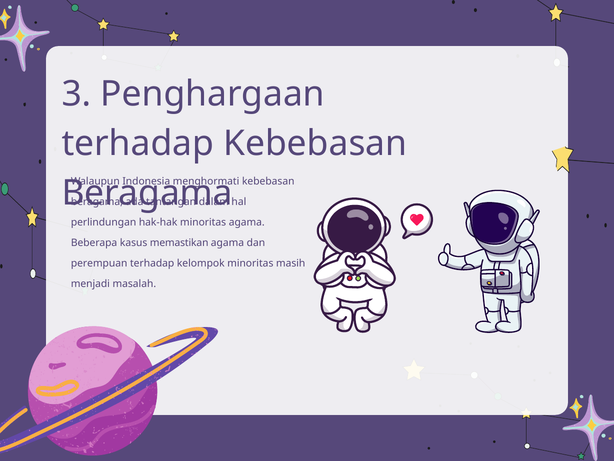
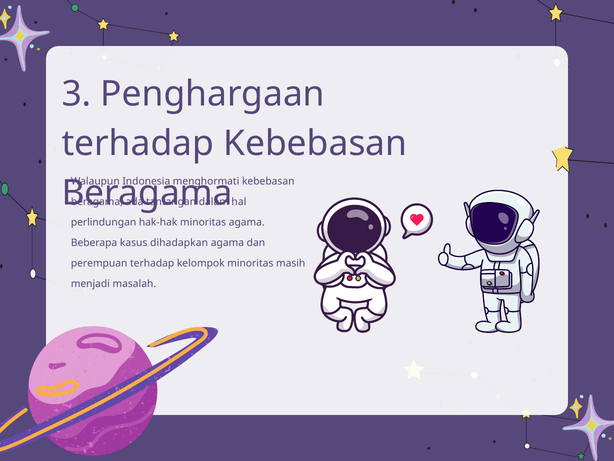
memastikan: memastikan -> dihadapkan
